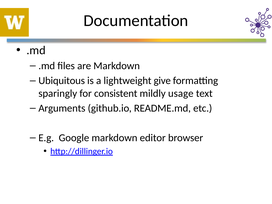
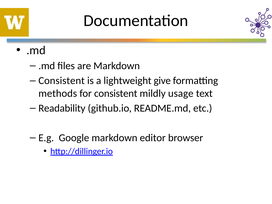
Ubiquitous at (62, 81): Ubiquitous -> Consistent
sparingly: sparingly -> methods
Arguments: Arguments -> Readability
